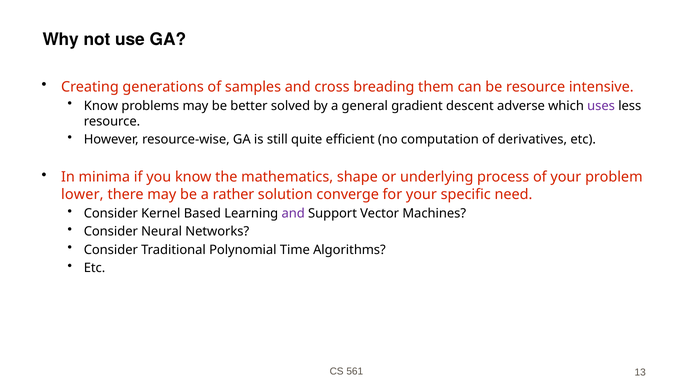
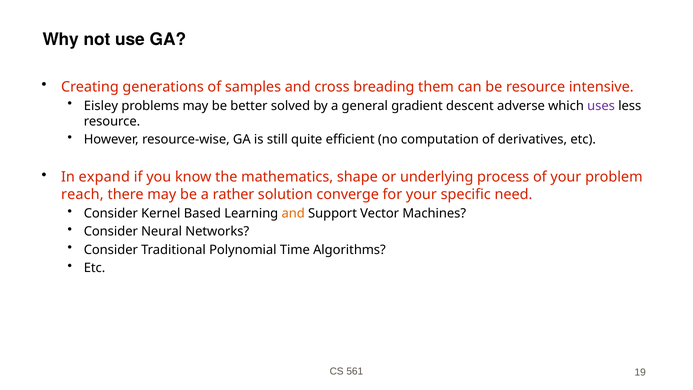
Know at (101, 106): Know -> Eisley
minima: minima -> expand
lower: lower -> reach
and at (293, 213) colour: purple -> orange
13: 13 -> 19
